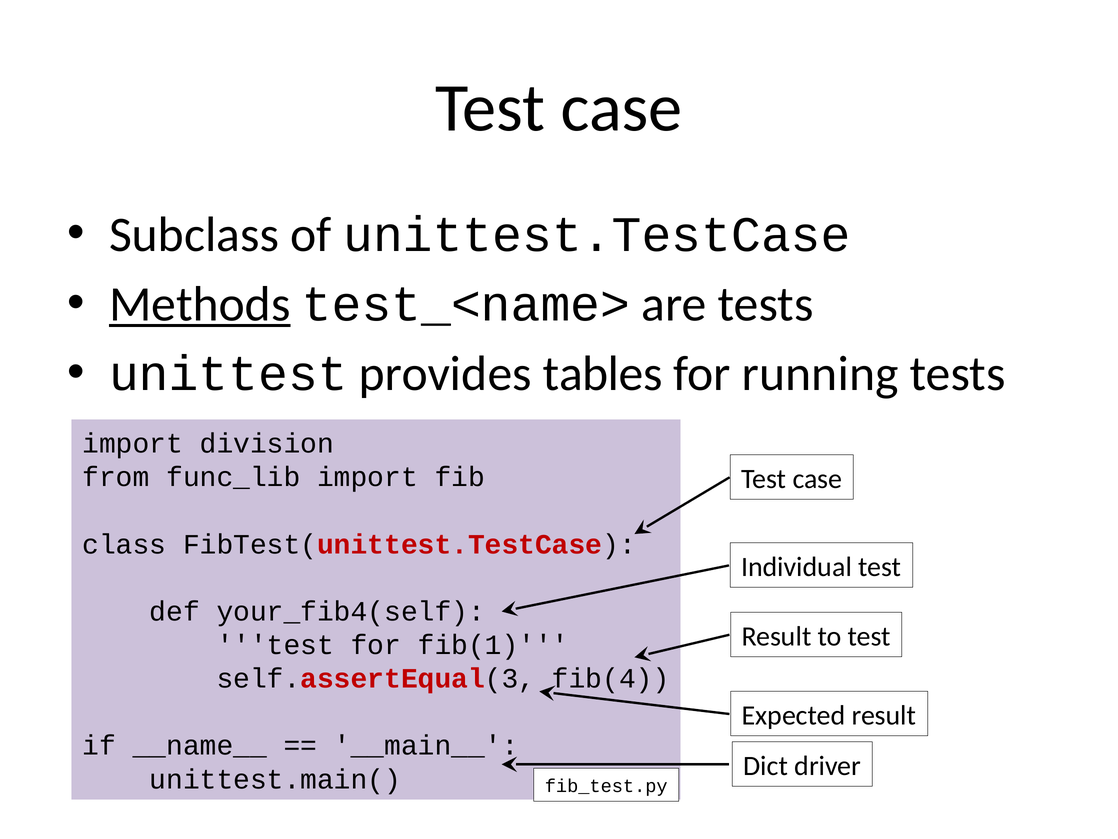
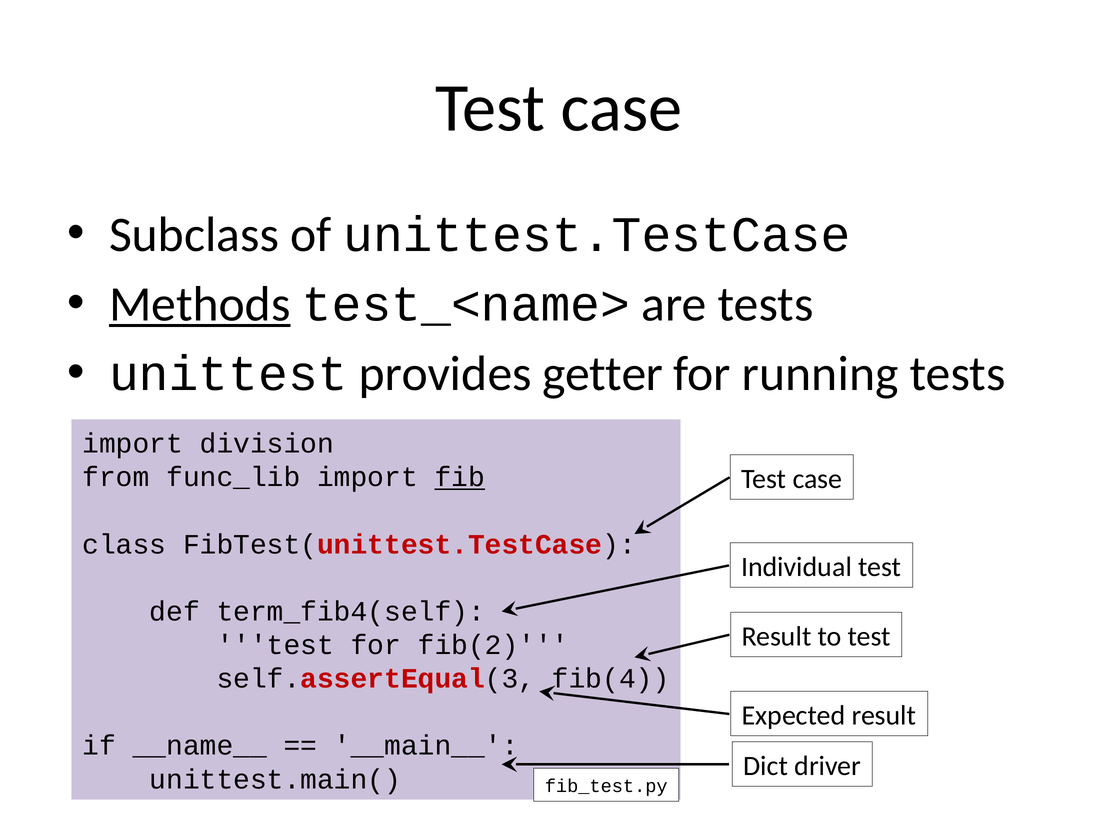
tables: tables -> getter
fib underline: none -> present
your_fib4(self: your_fib4(self -> term_fib4(self
fib(1: fib(1 -> fib(2
